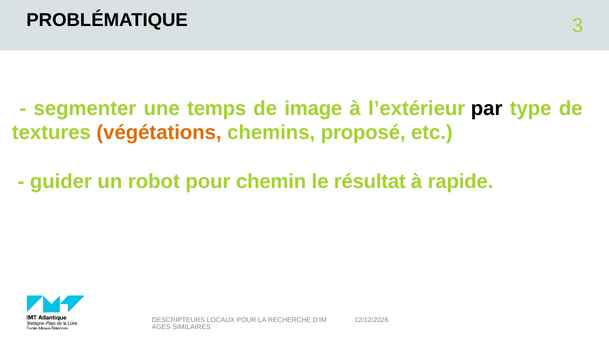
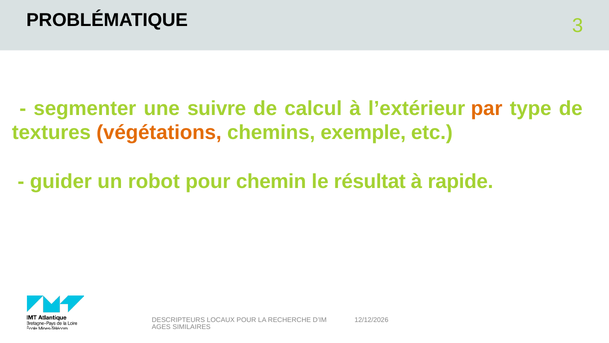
temps: temps -> suivre
image: image -> calcul
par colour: black -> orange
proposé: proposé -> exemple
